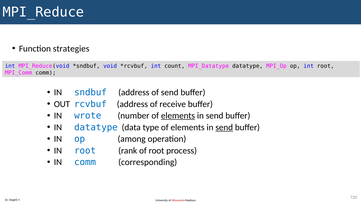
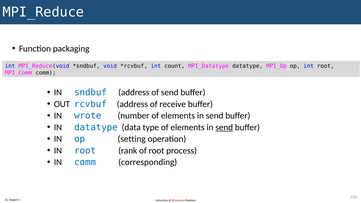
strategies: strategies -> packaging
elements at (178, 116) underline: present -> none
among: among -> setting
